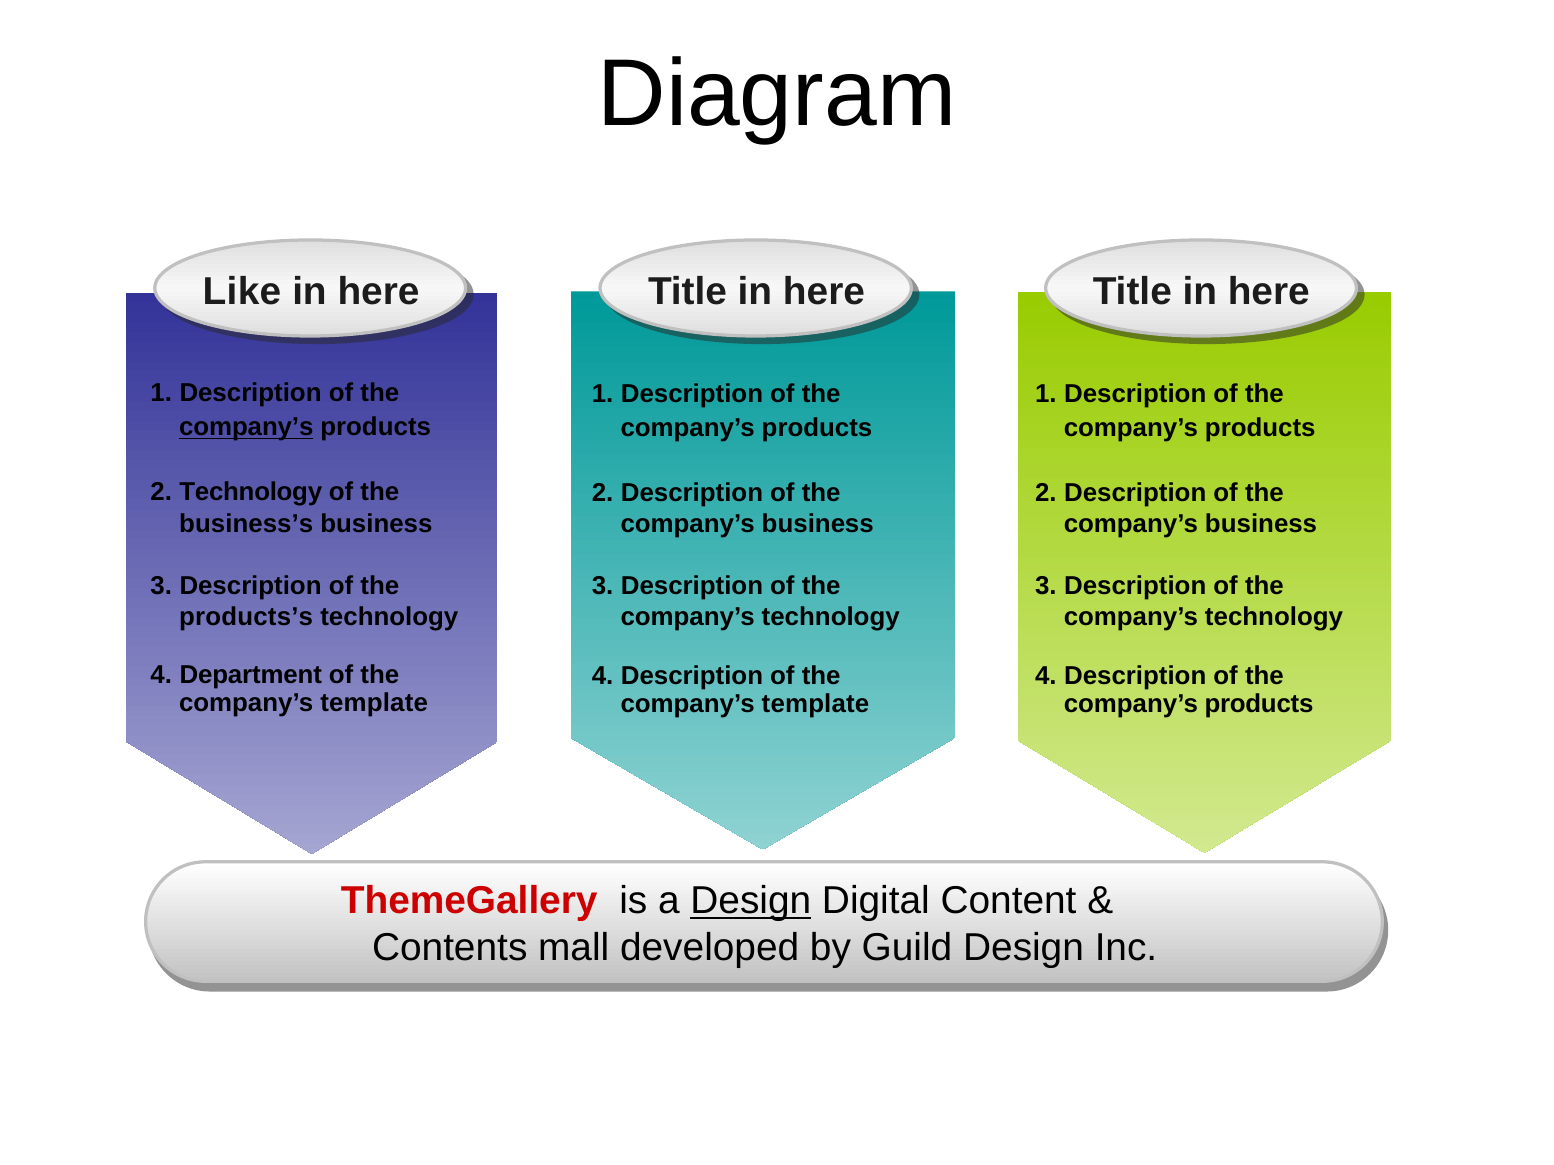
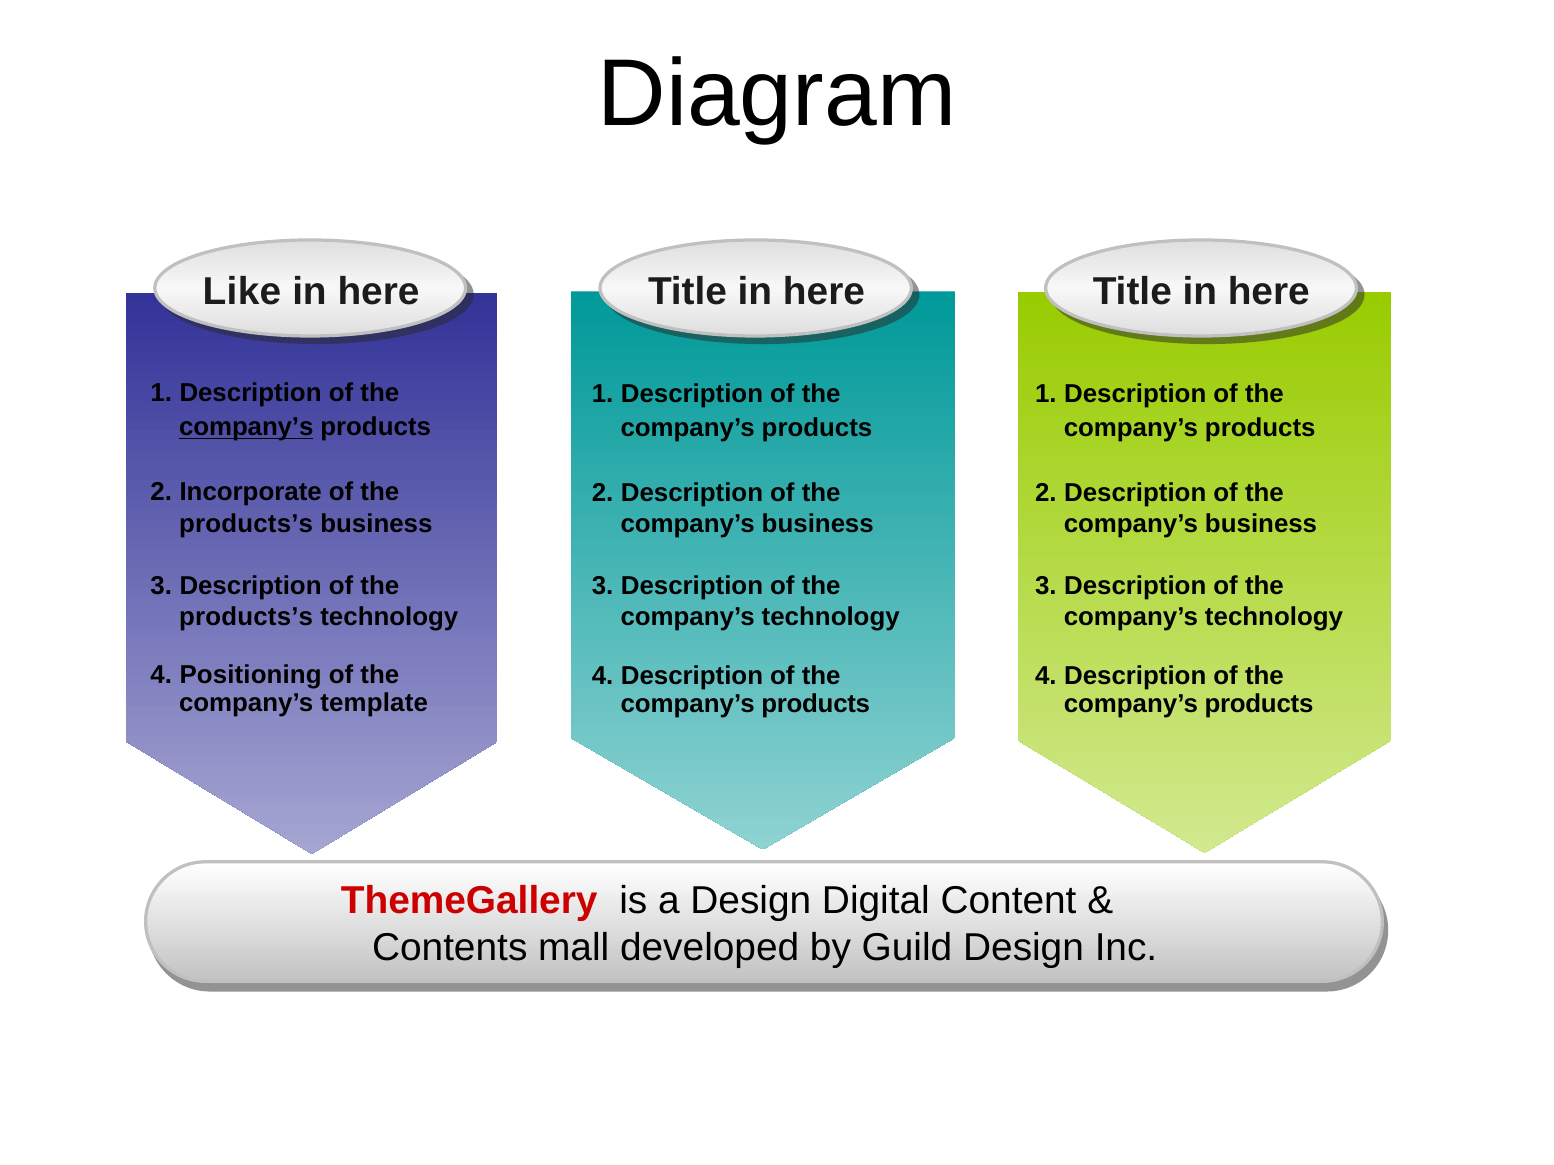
Technology at (251, 493): Technology -> Incorporate
business’s at (246, 524): business’s -> products’s
Department: Department -> Positioning
template at (816, 704): template -> products
Design at (751, 902) underline: present -> none
